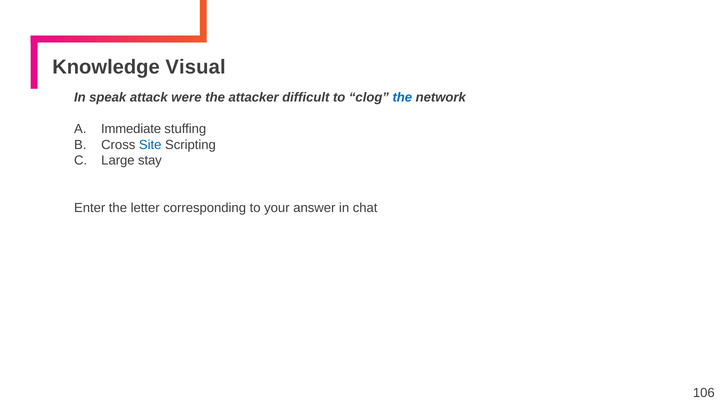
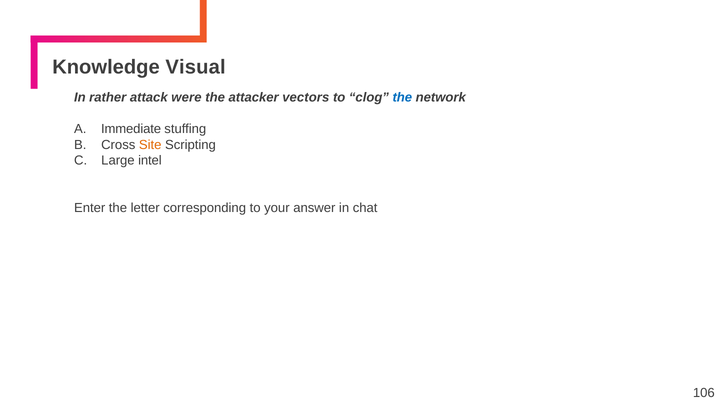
speak: speak -> rather
difficult: difficult -> vectors
Site colour: blue -> orange
stay: stay -> intel
